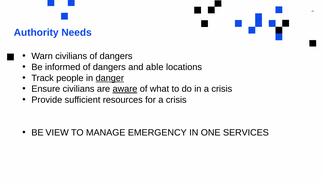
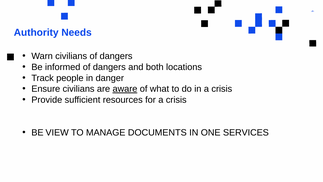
able: able -> both
danger underline: present -> none
EMERGENCY: EMERGENCY -> DOCUMENTS
